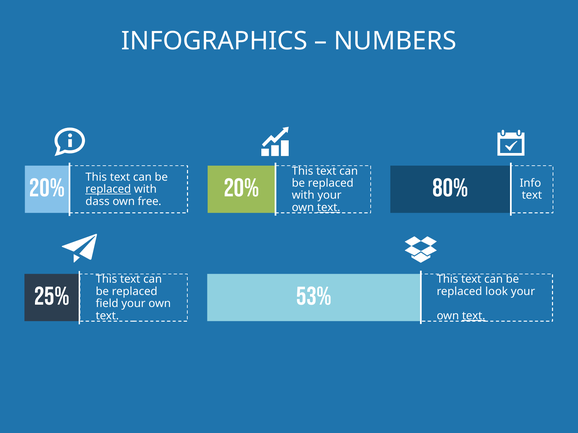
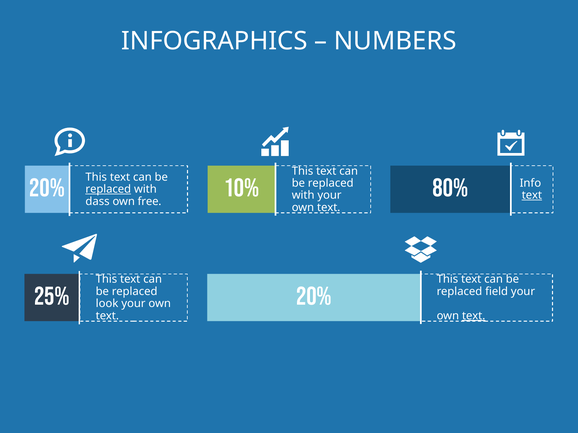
20% at (241, 188): 20% -> 10%
text at (532, 195) underline: none -> present
text at (329, 208) underline: present -> none
25% 53%: 53% -> 20%
look: look -> field
field: field -> look
